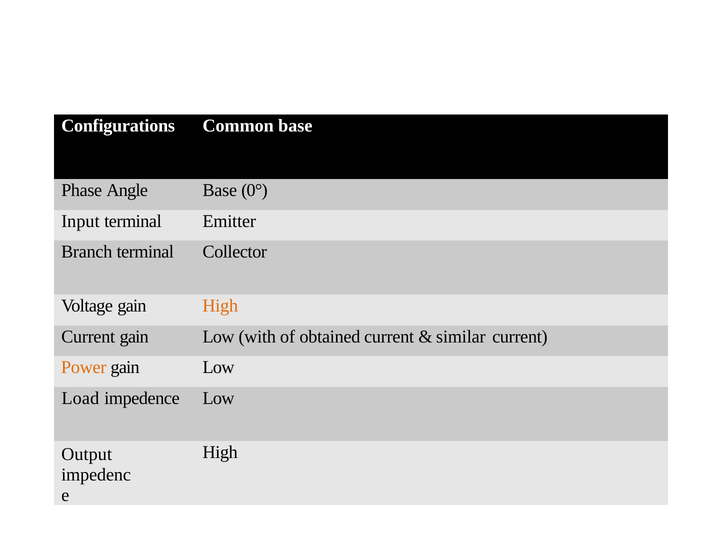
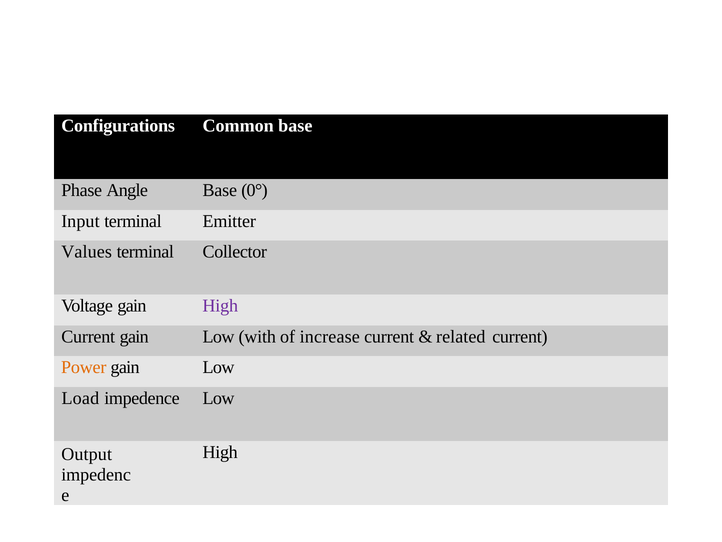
Branch: Branch -> Values
High at (220, 306) colour: orange -> purple
obtained: obtained -> increase
similar: similar -> related
